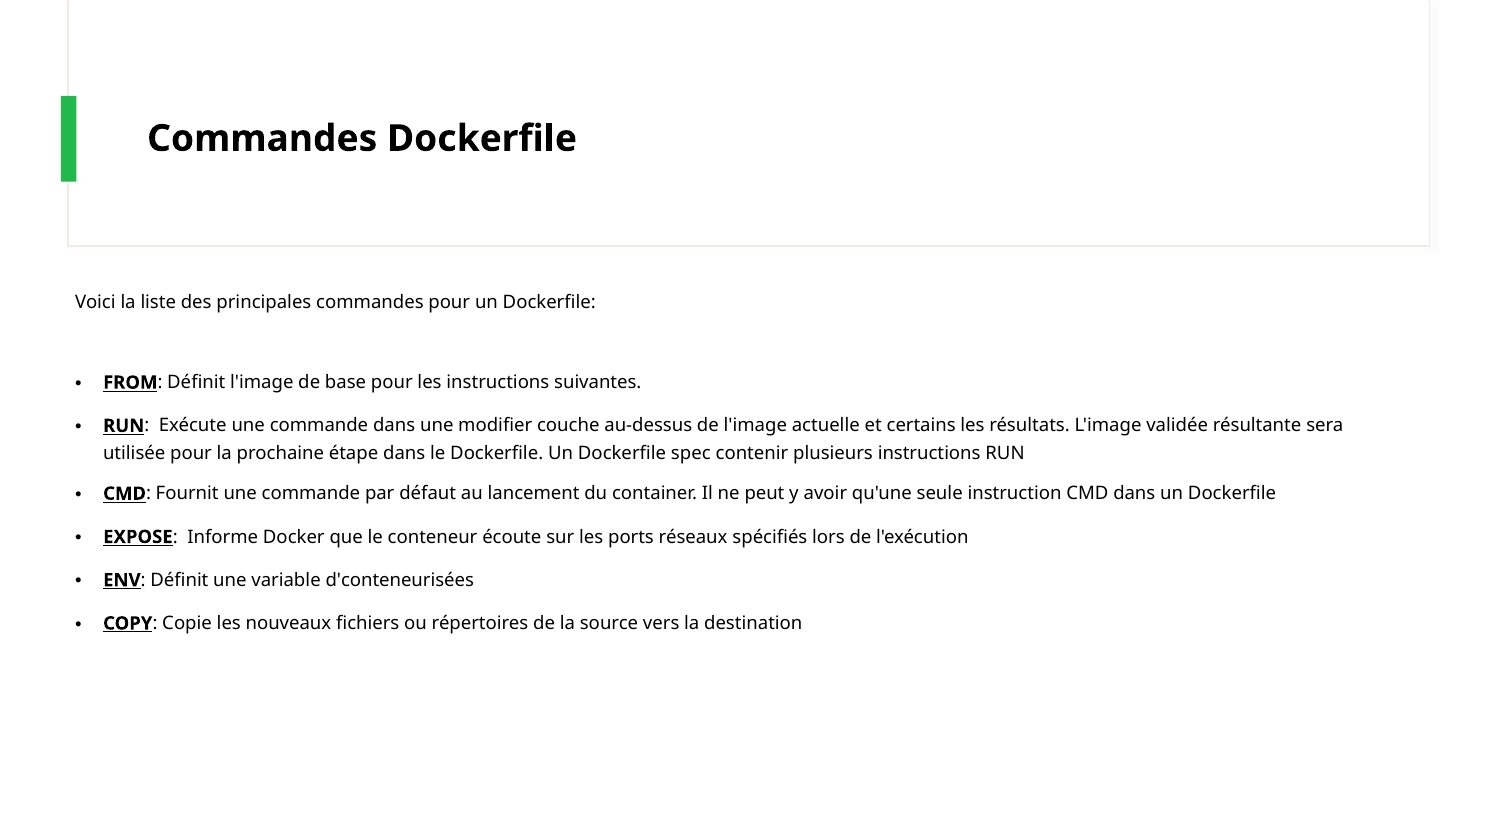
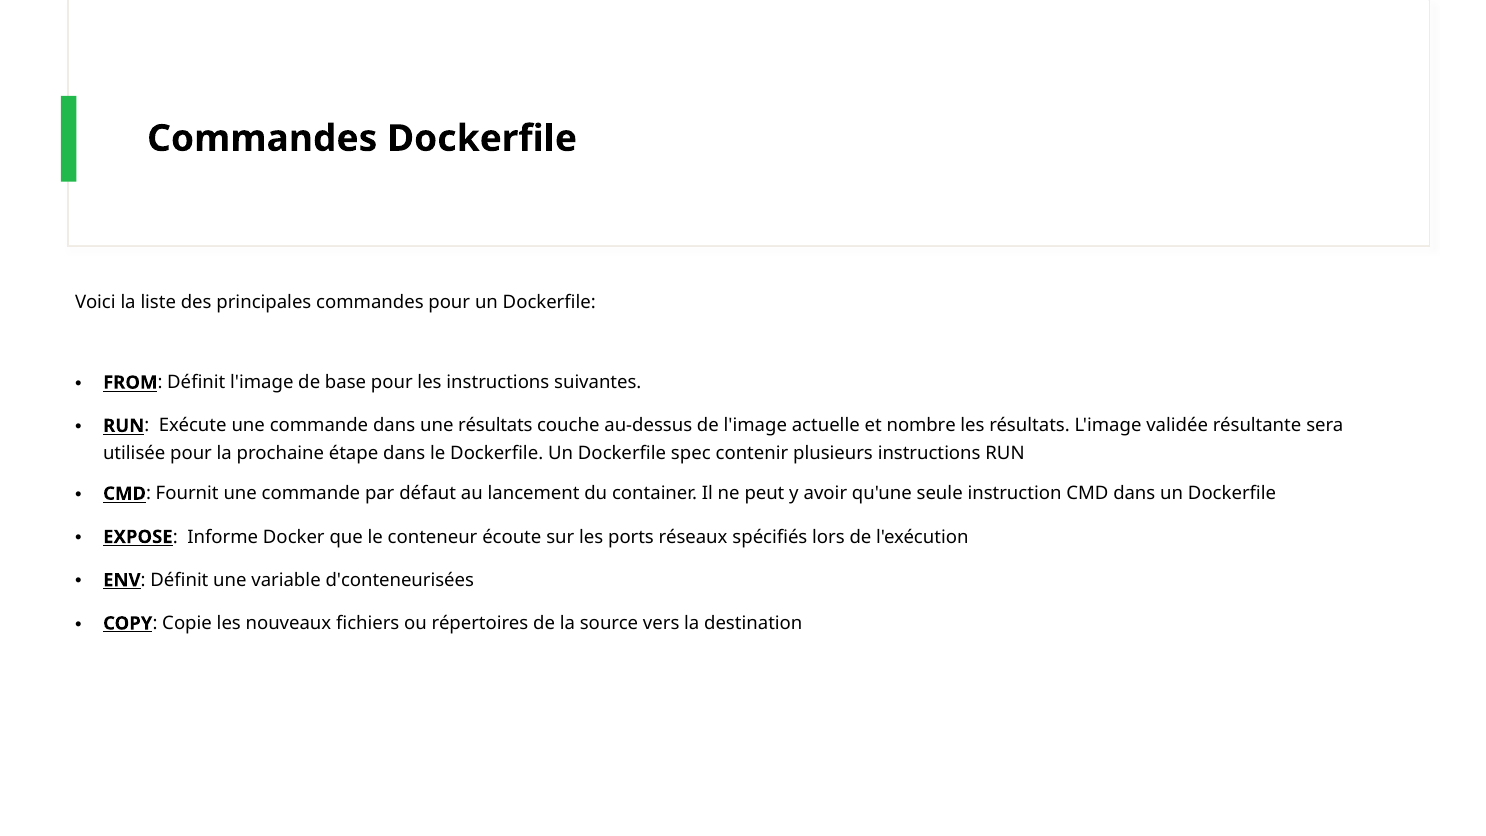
une modifier: modifier -> résultats
certains: certains -> nombre
